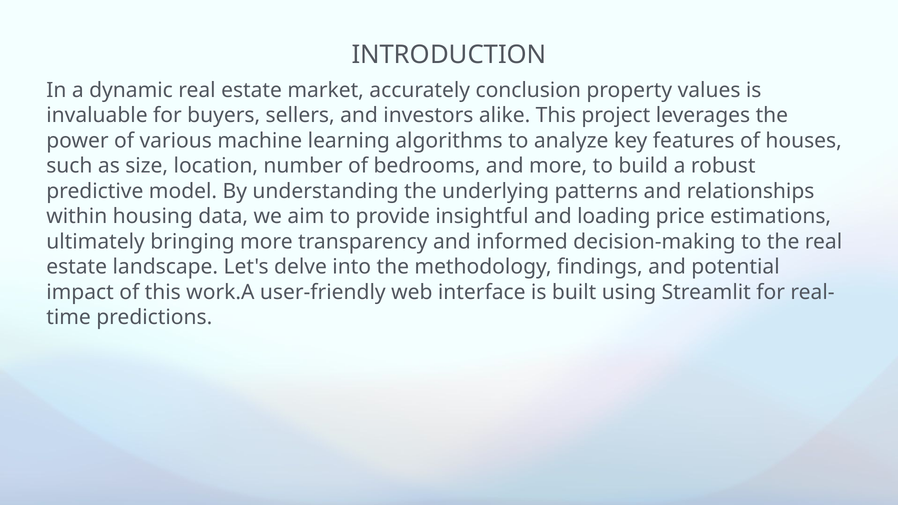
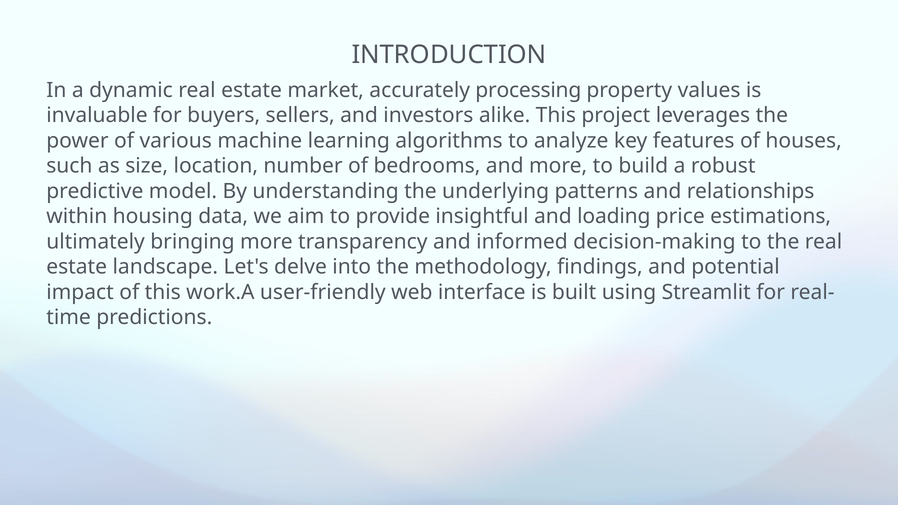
conclusion: conclusion -> processing
